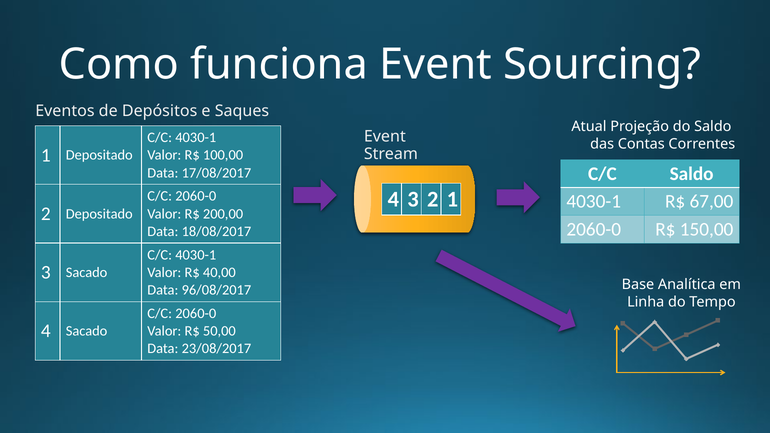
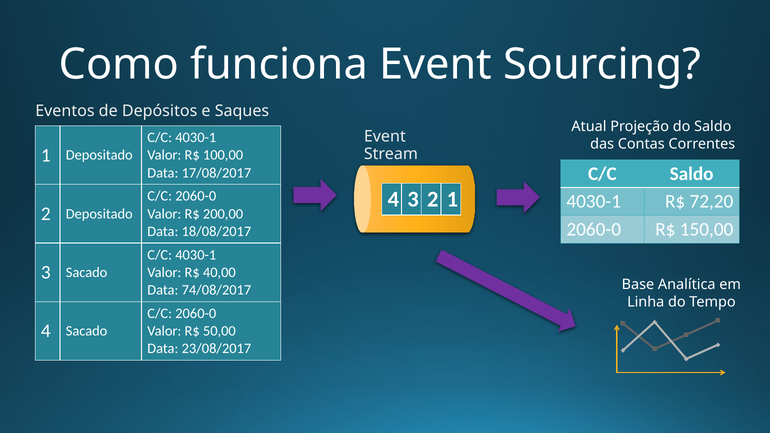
67,00: 67,00 -> 72,20
96/08/2017: 96/08/2017 -> 74/08/2017
